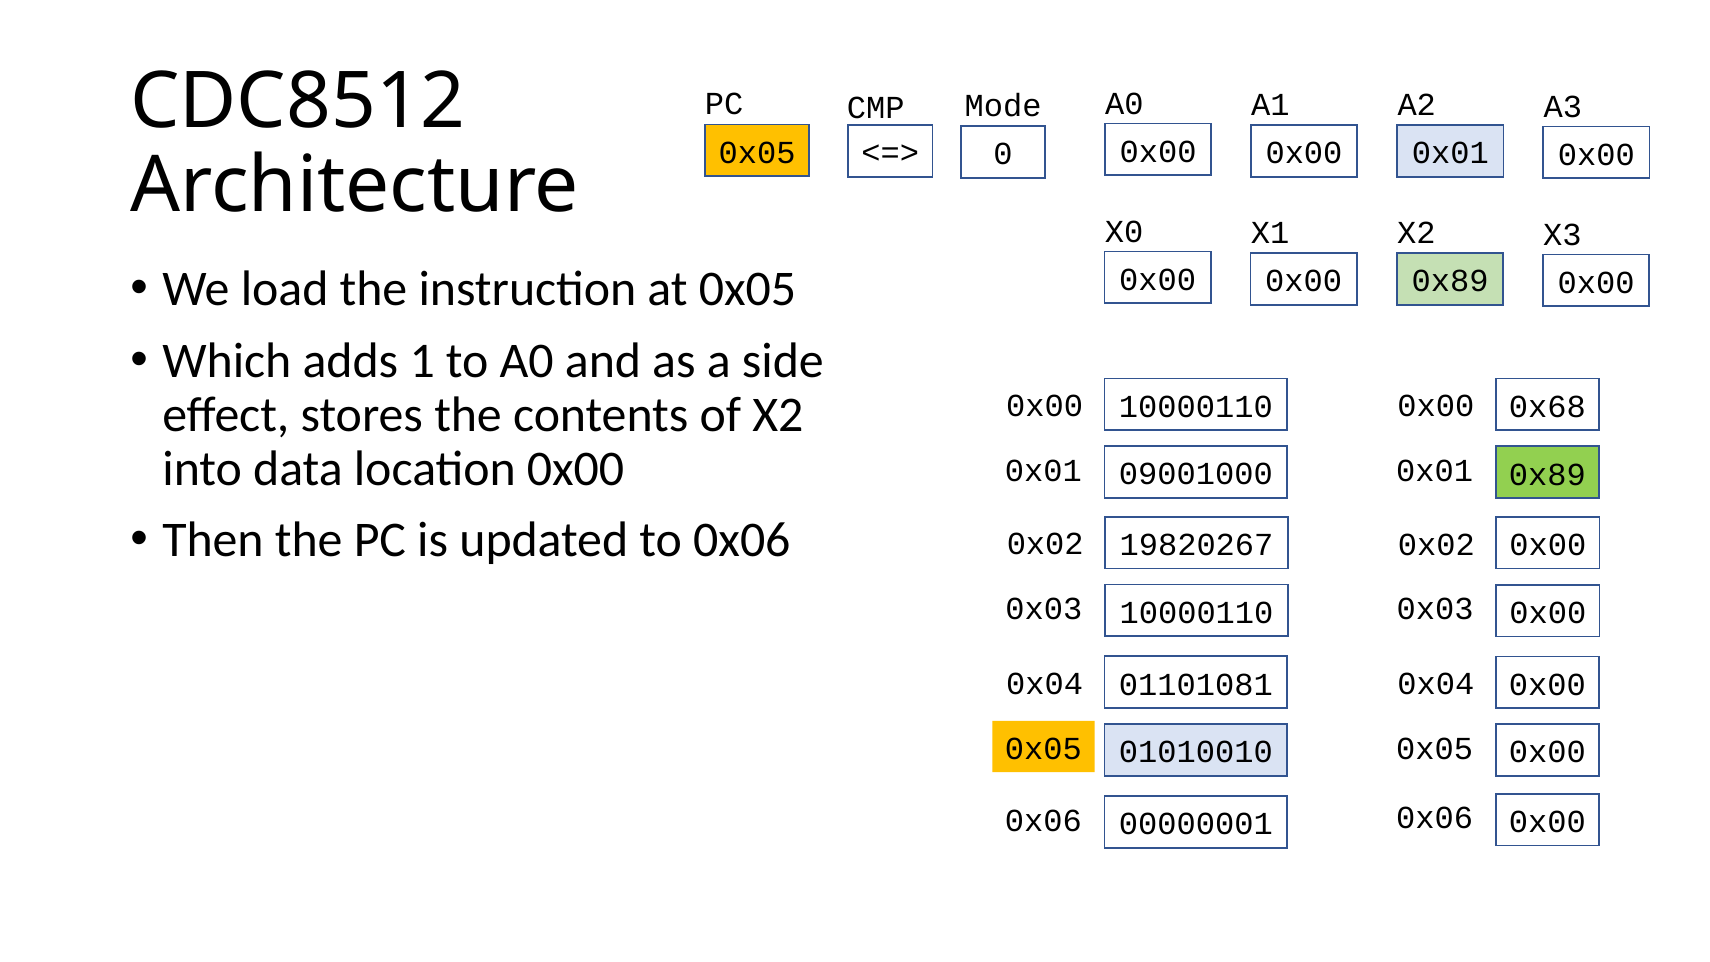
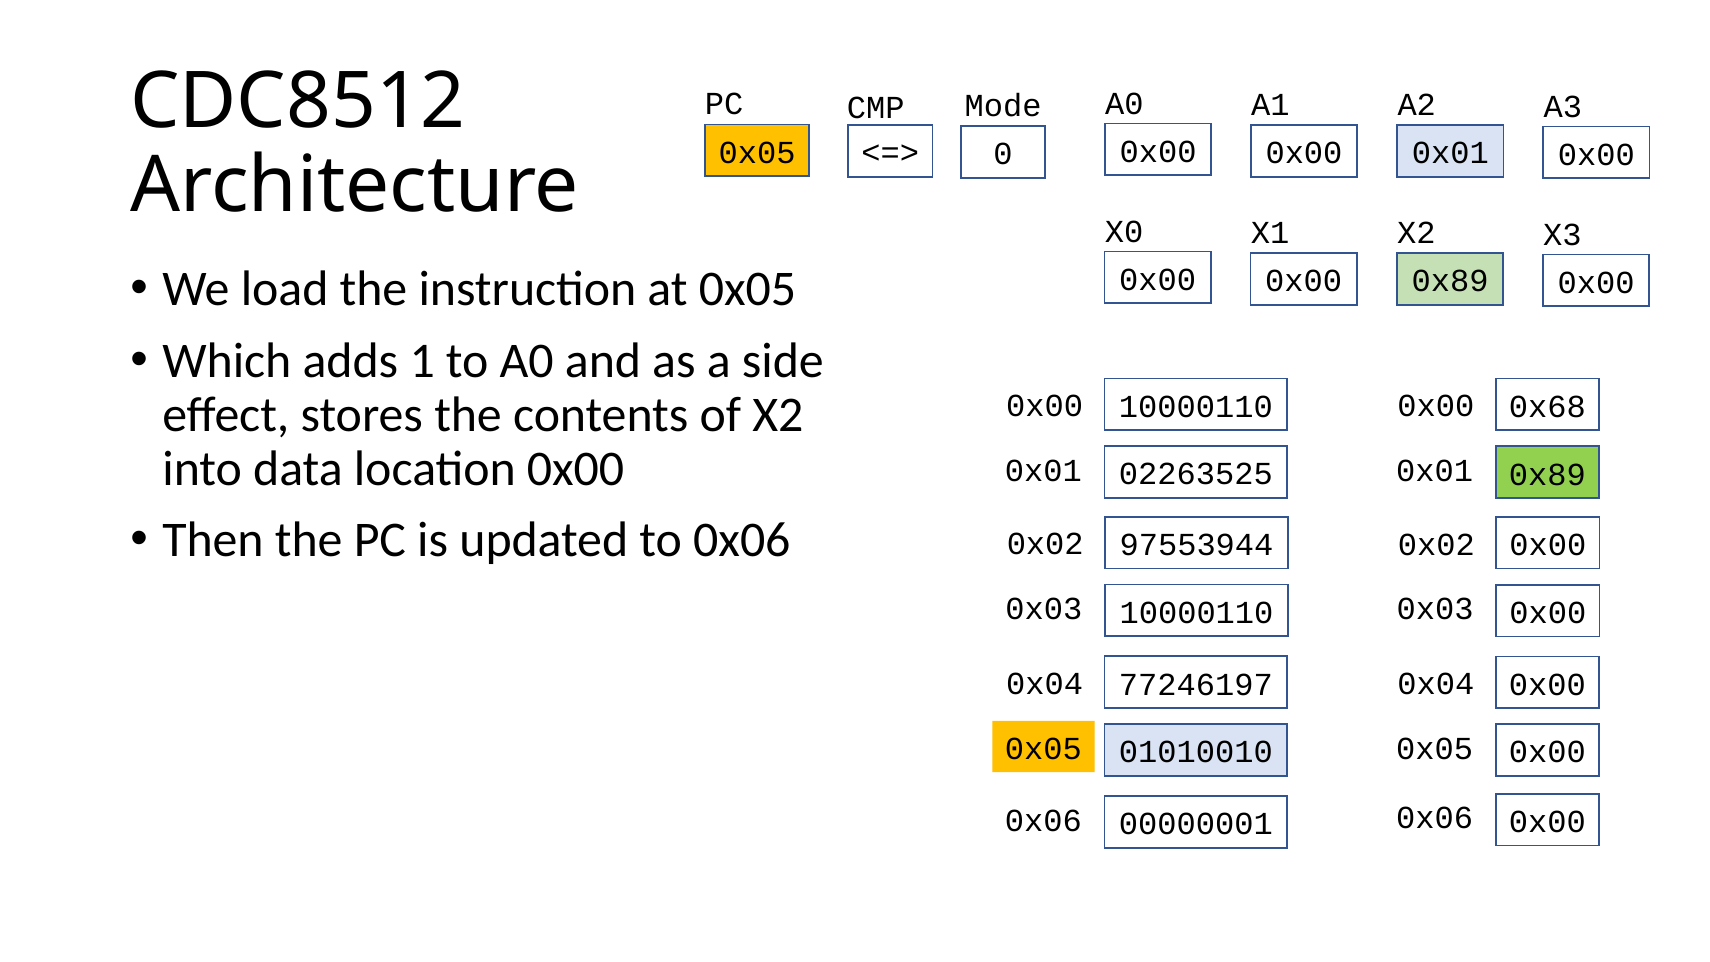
09001000: 09001000 -> 02263525
19820267: 19820267 -> 97553944
01101081: 01101081 -> 77246197
